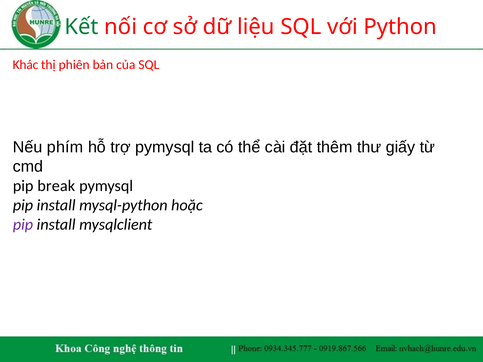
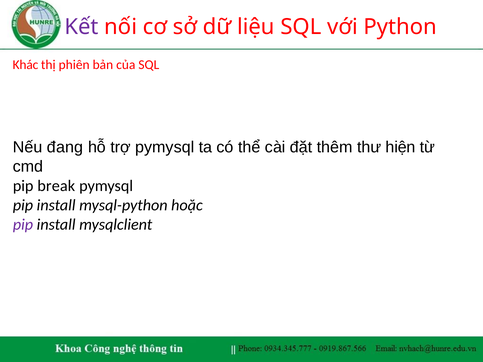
Kết colour: green -> purple
phím: phím -> đang
giấy: giấy -> hiện
